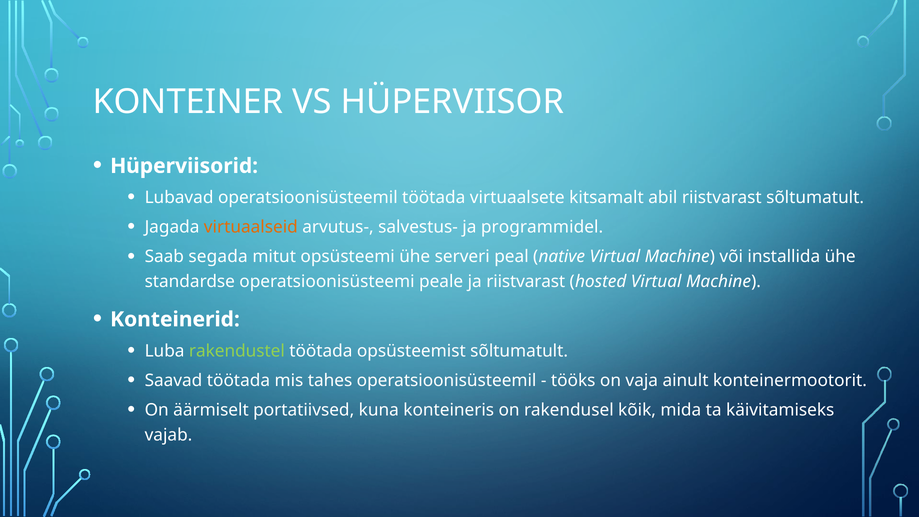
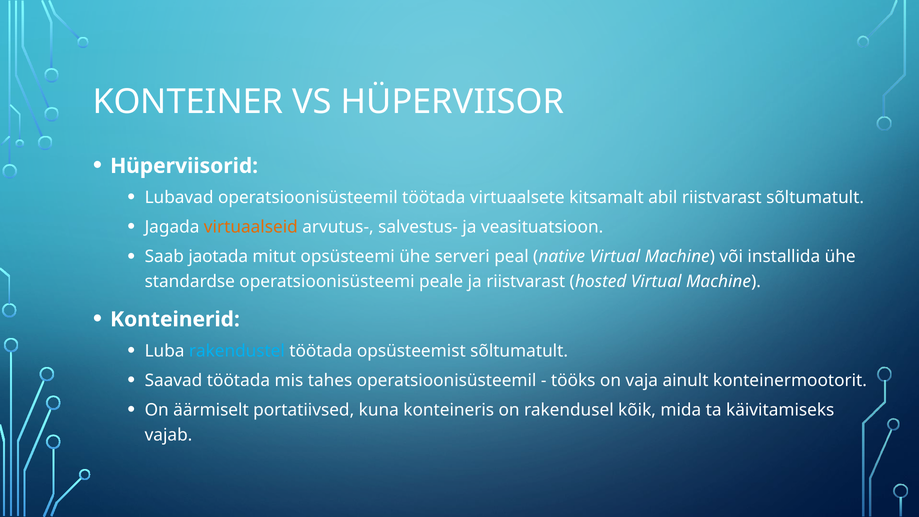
programmidel: programmidel -> veasituatsioon
segada: segada -> jaotada
rakendustel colour: light green -> light blue
